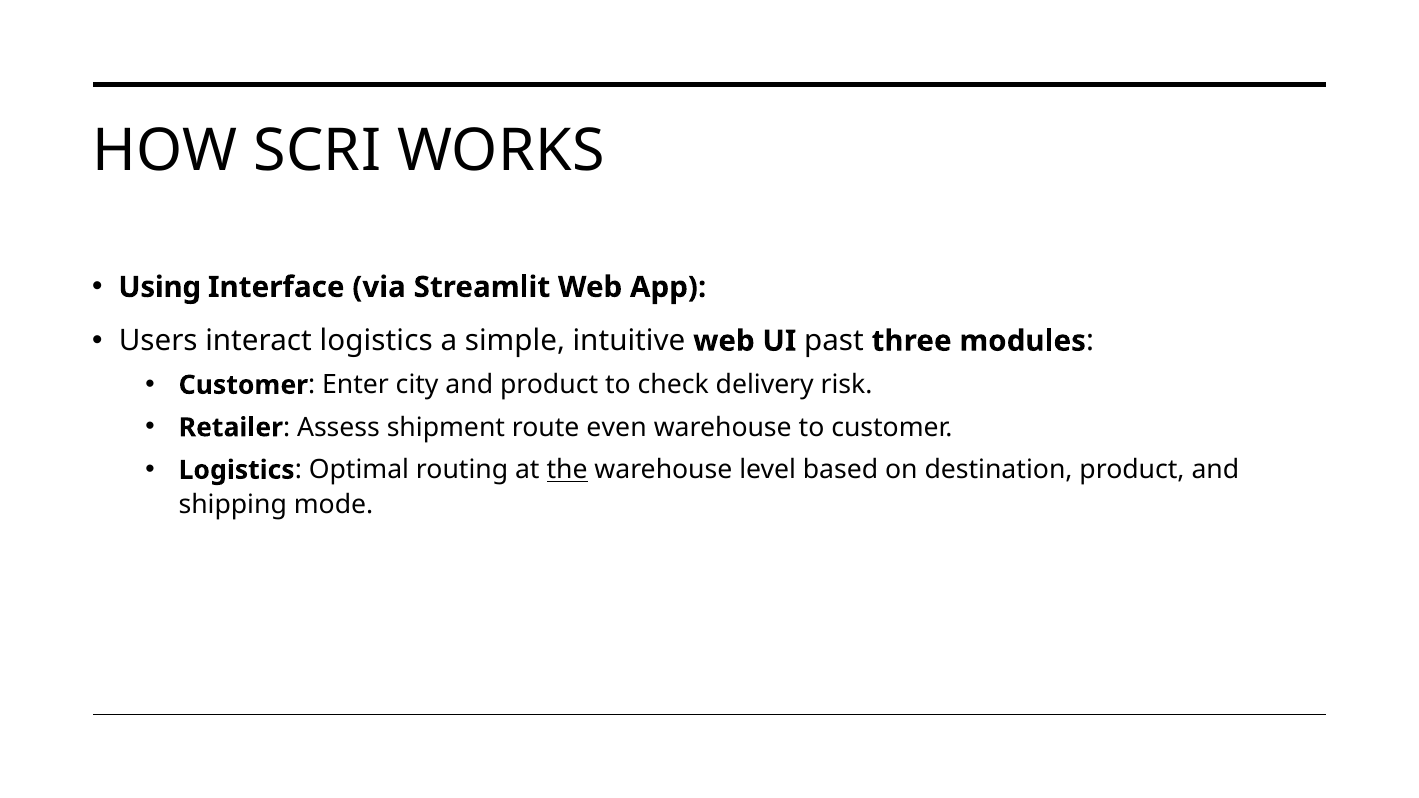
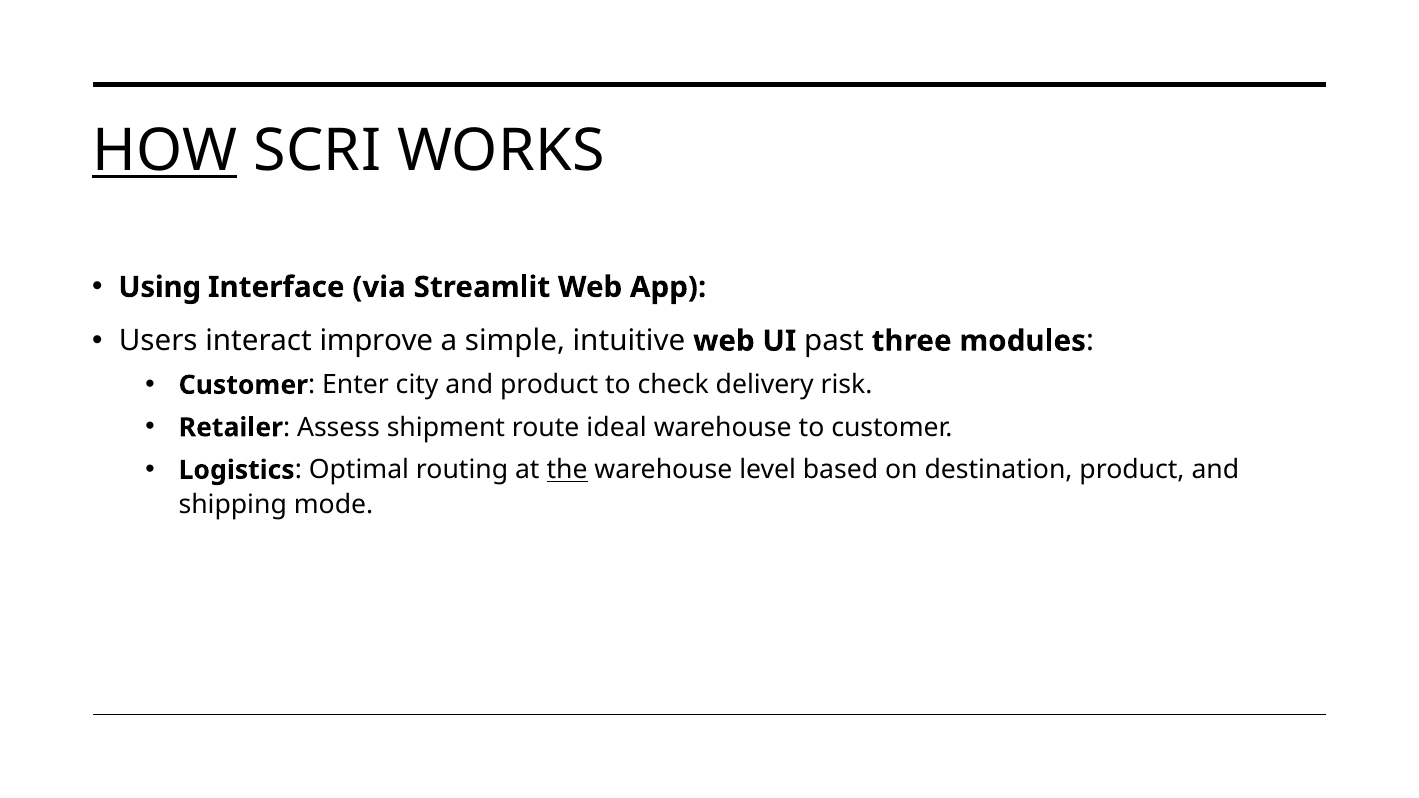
HOW underline: none -> present
interact logistics: logistics -> improve
even: even -> ideal
